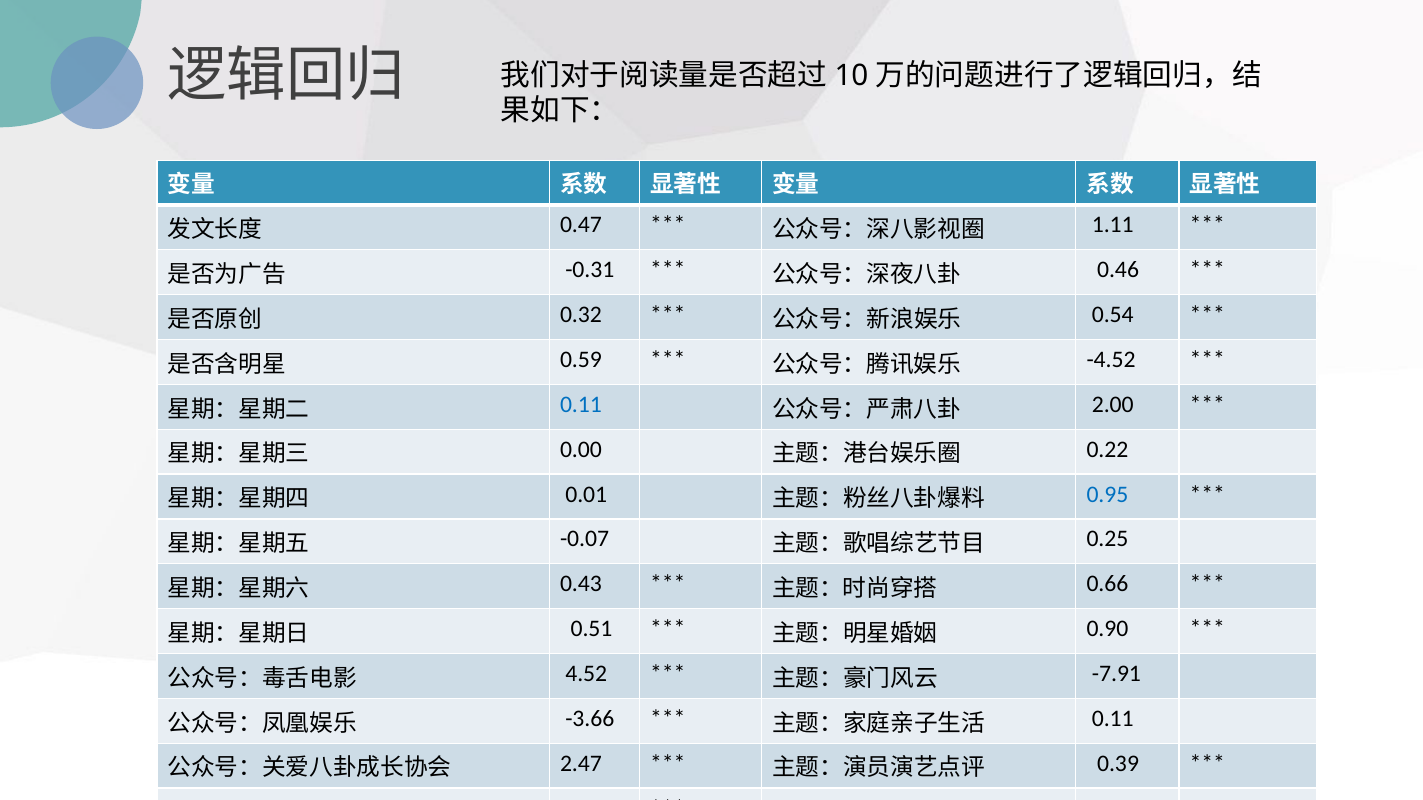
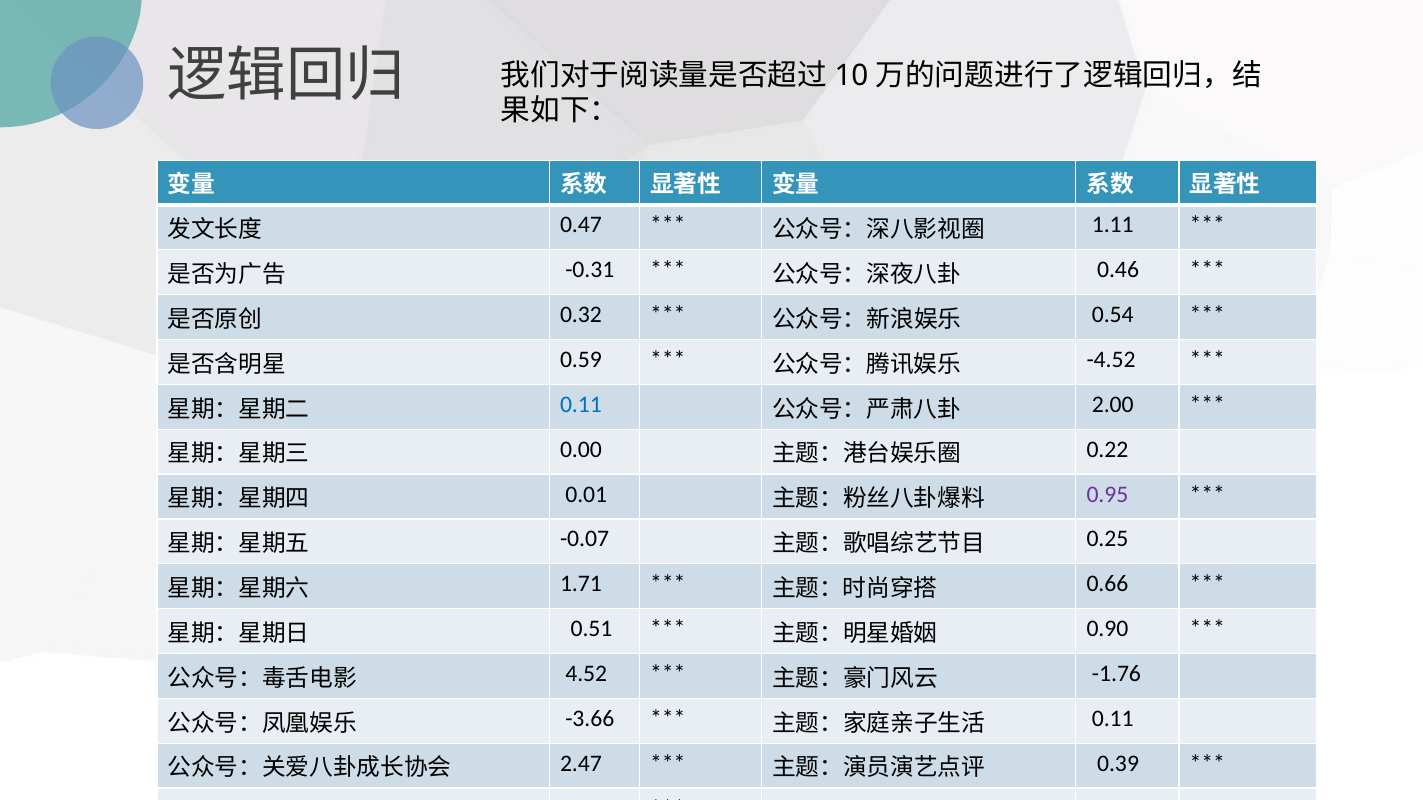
0.95 colour: blue -> purple
0.43: 0.43 -> 1.71
-7.91: -7.91 -> -1.76
